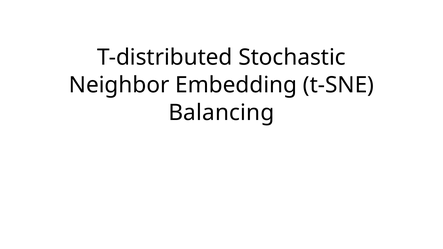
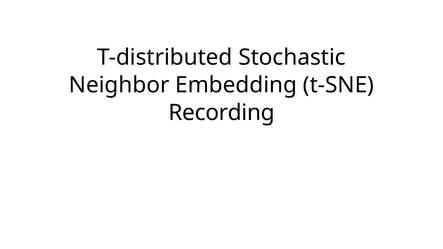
Balancing: Balancing -> Recording
